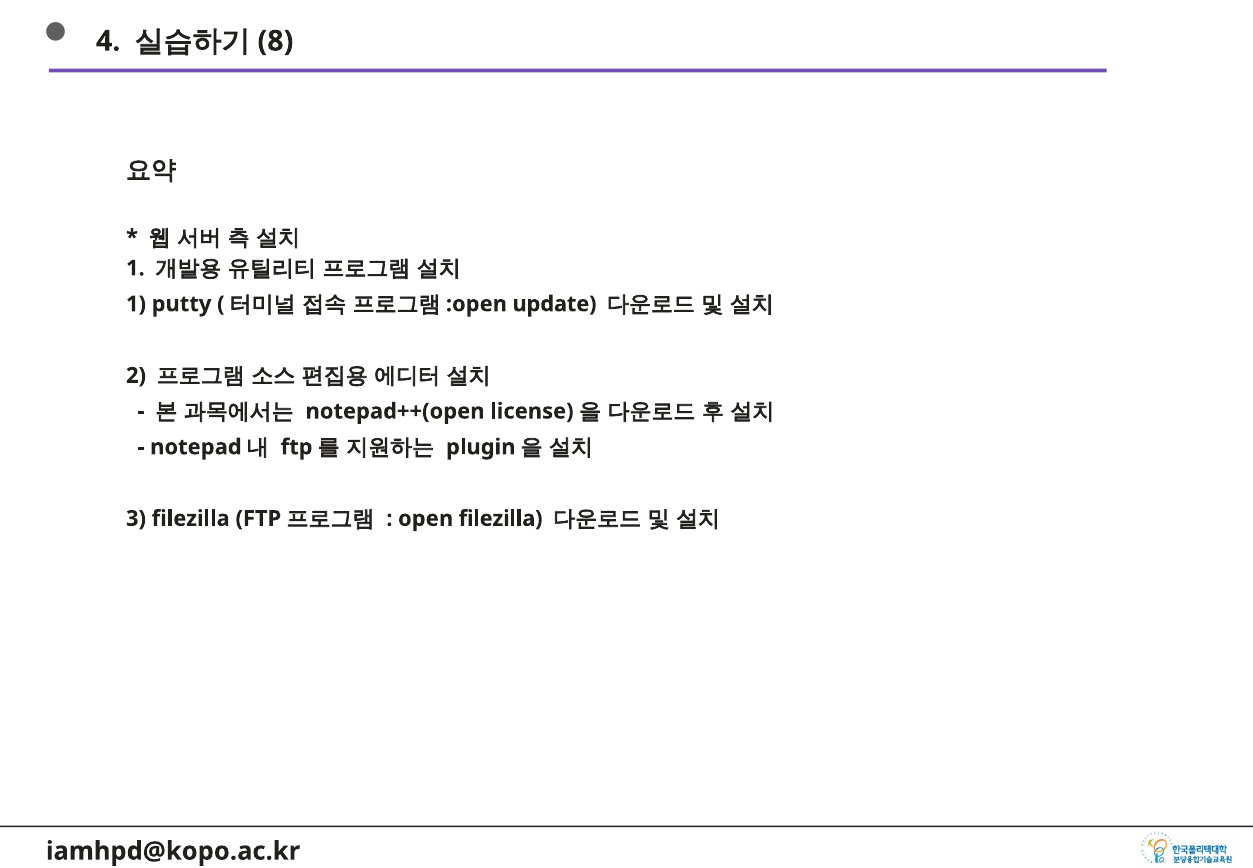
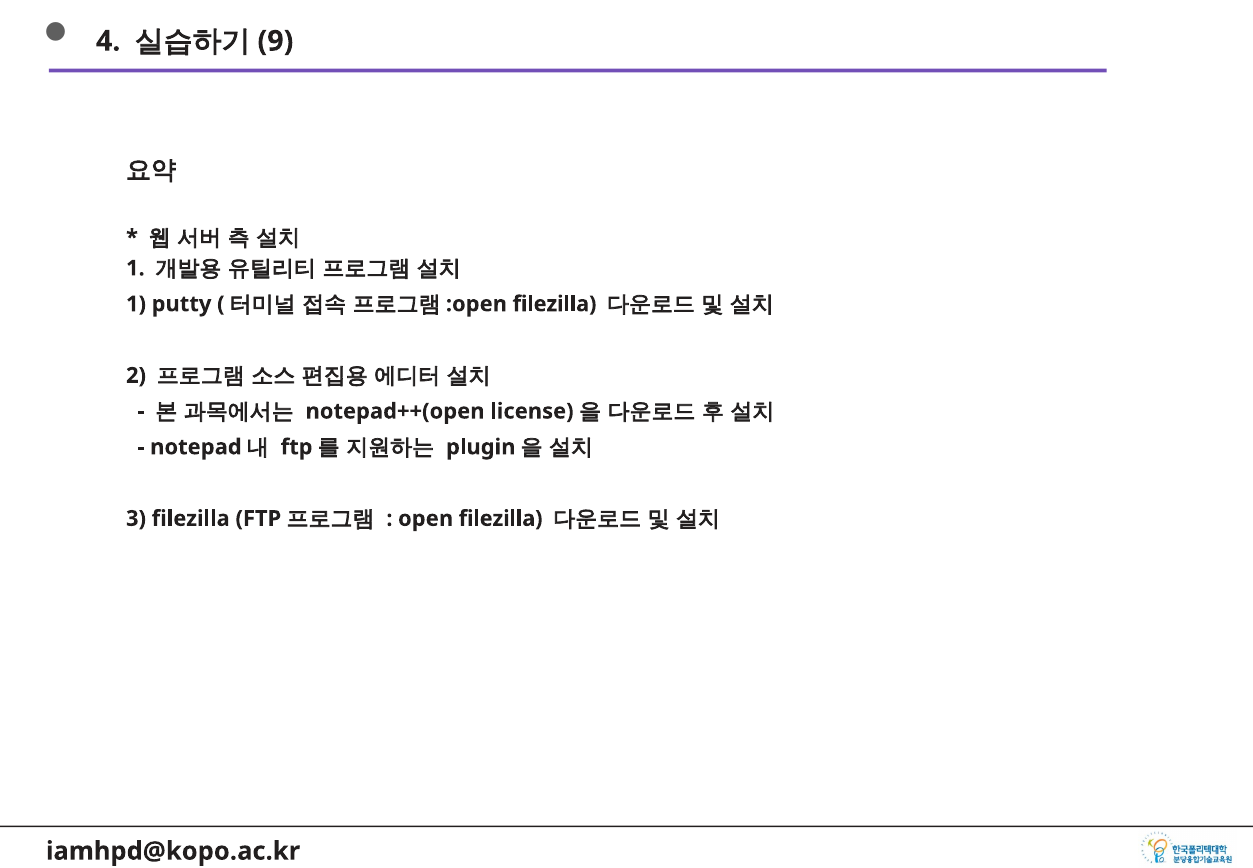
8: 8 -> 9
update at (555, 304): update -> filezilla
